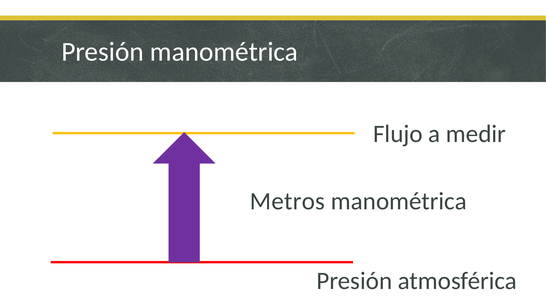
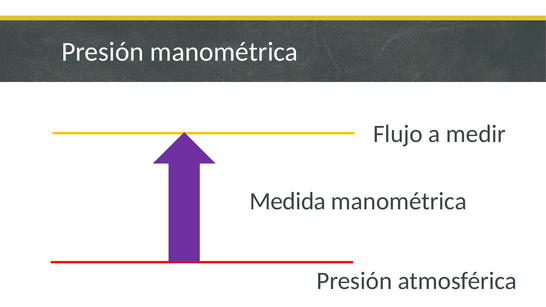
Metros: Metros -> Medida
